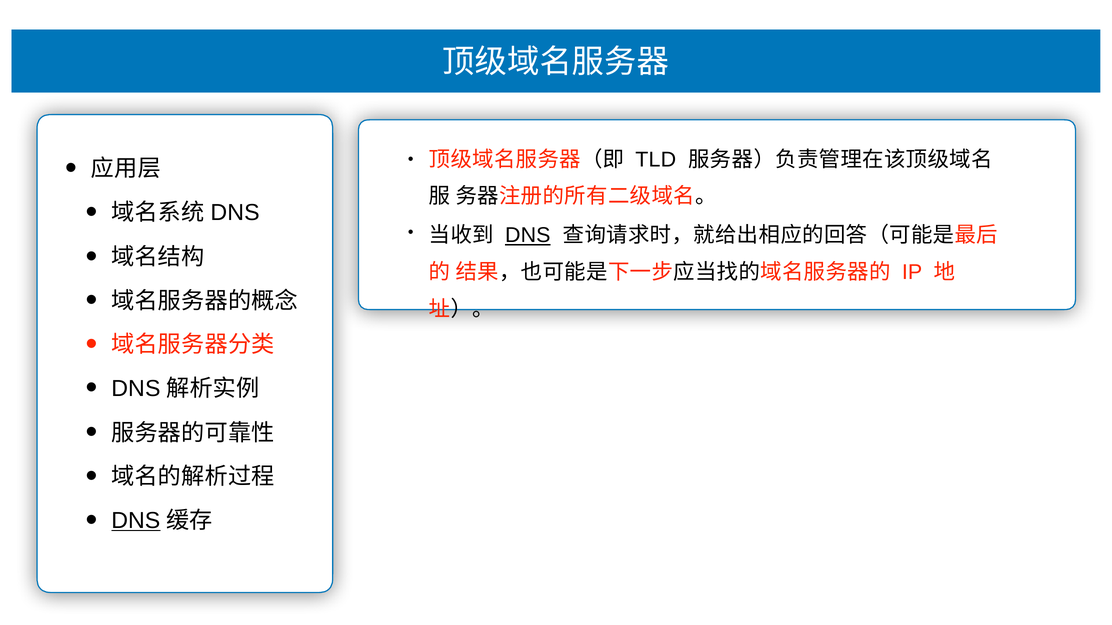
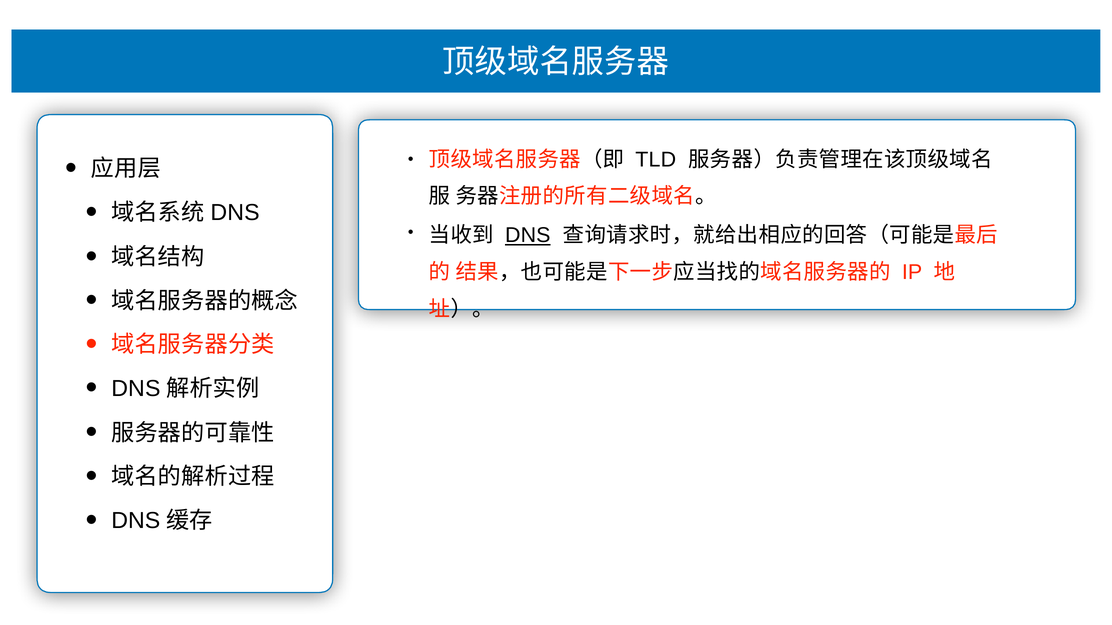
DNS at (136, 521) underline: present -> none
